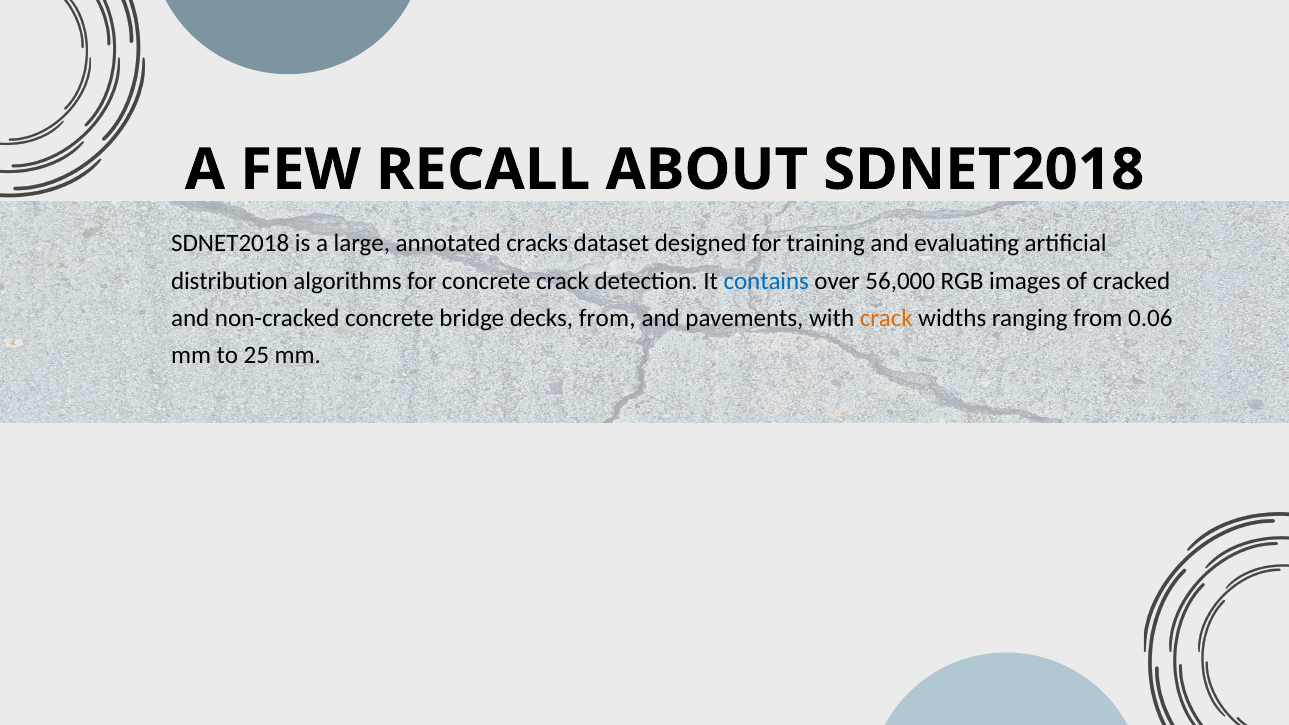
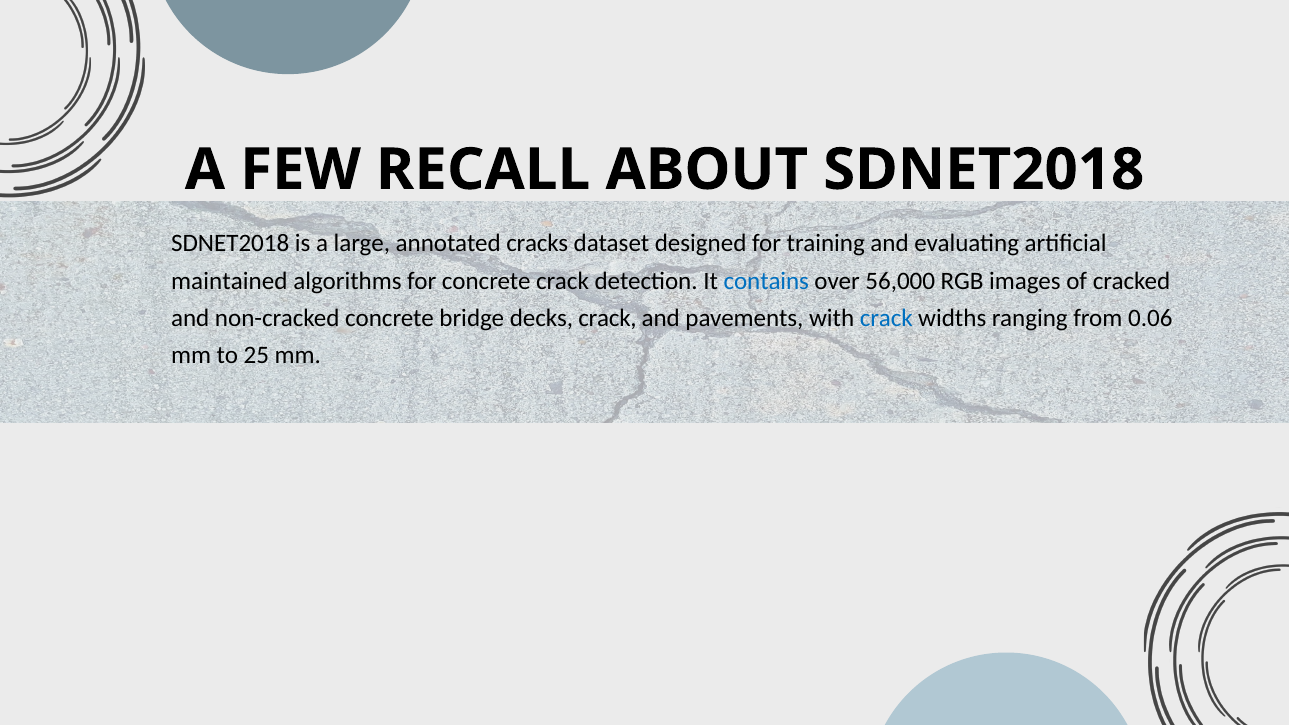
distribution: distribution -> maintained
decks from: from -> crack
crack at (886, 318) colour: orange -> blue
